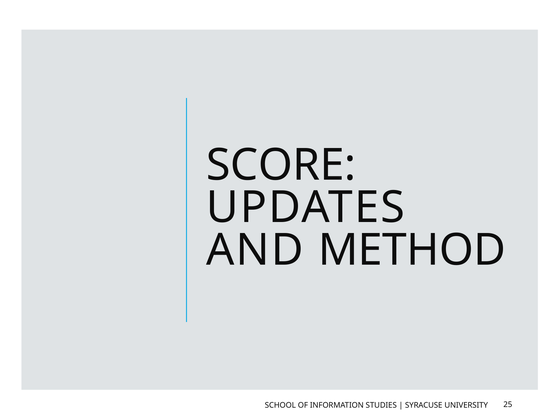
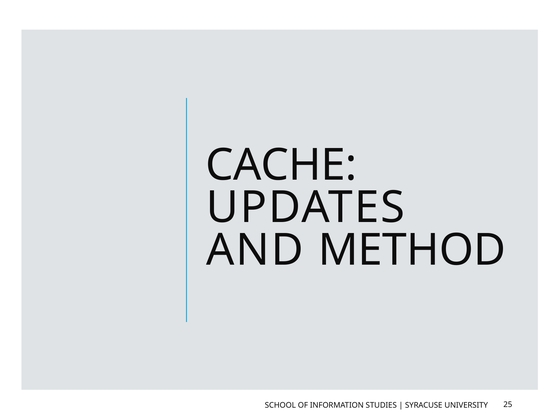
SCORE: SCORE -> CACHE
